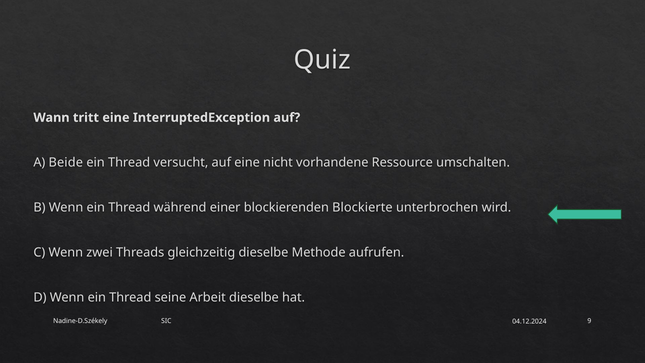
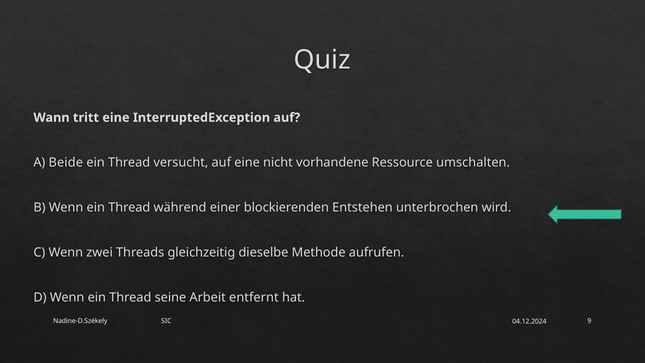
Blockierte: Blockierte -> Entstehen
Arbeit dieselbe: dieselbe -> entfernt
